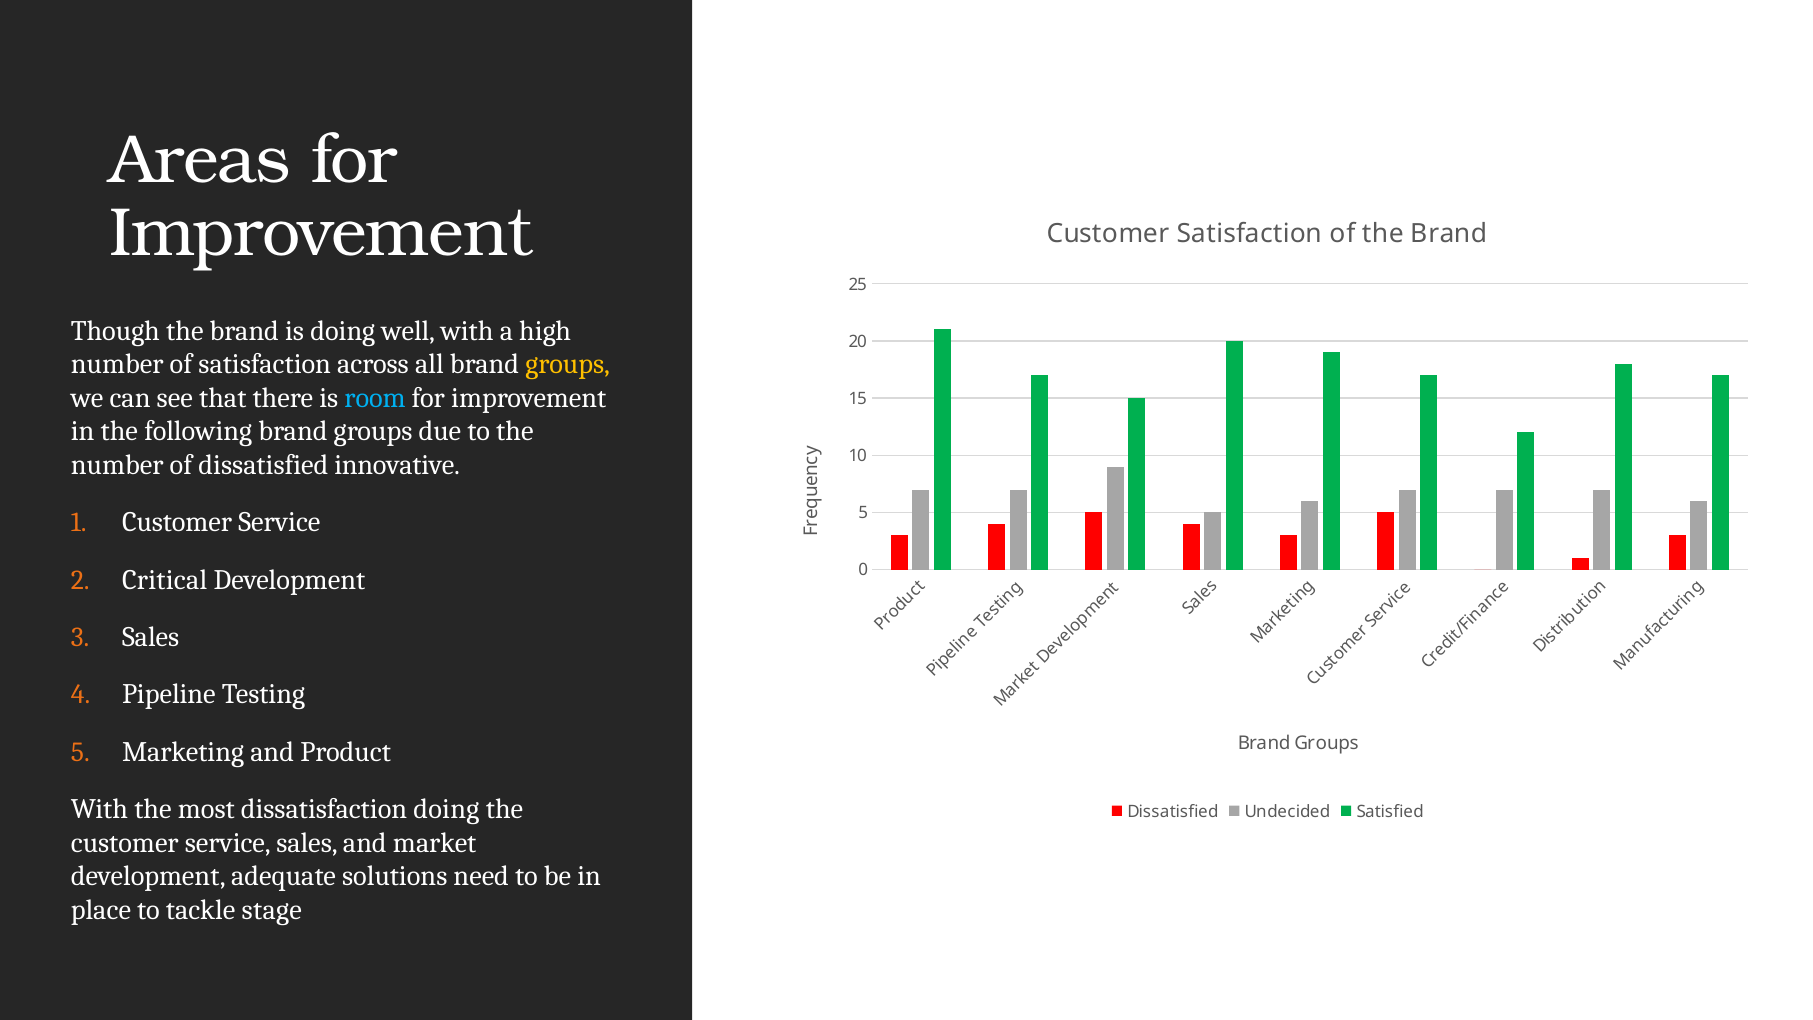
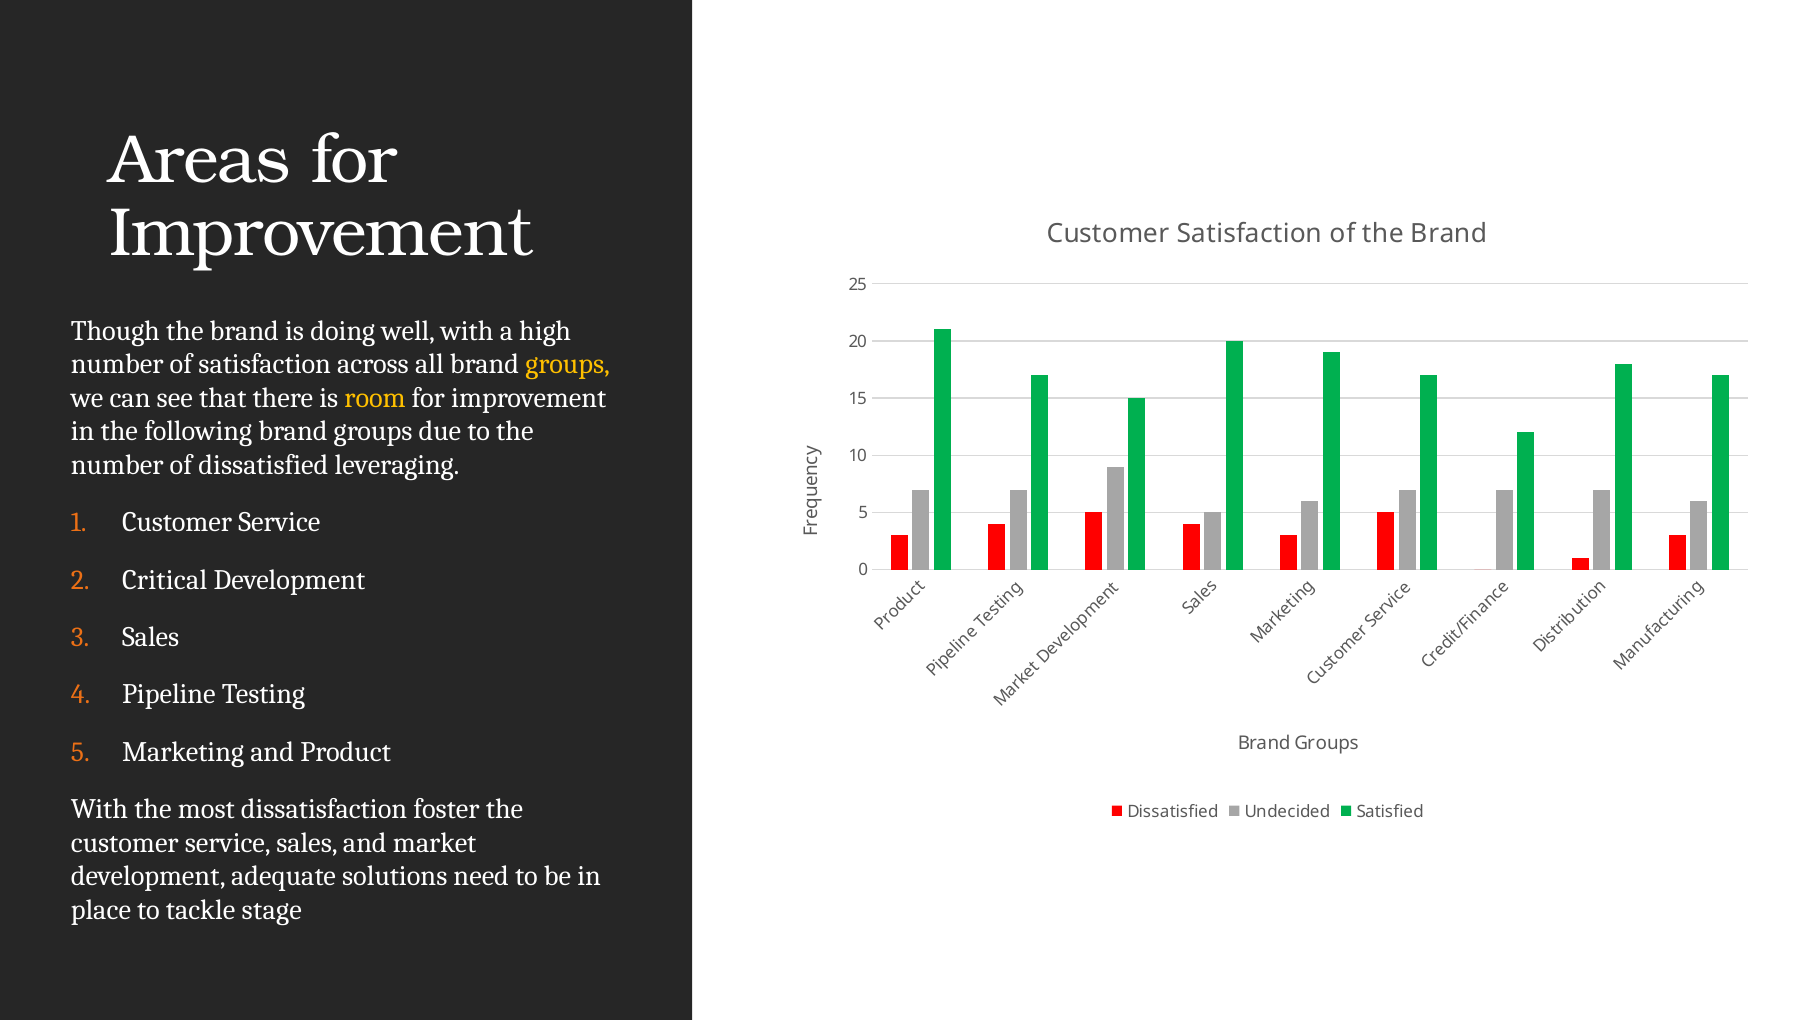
room colour: light blue -> yellow
innovative: innovative -> leveraging
dissatisfaction doing: doing -> foster
